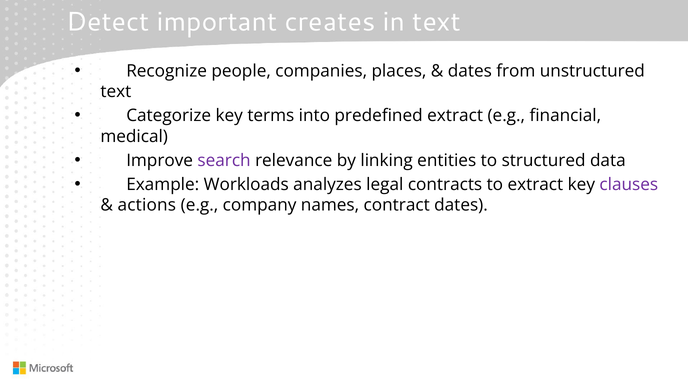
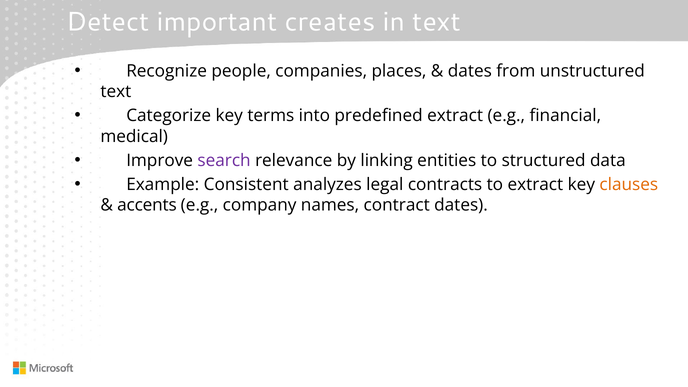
Workloads: Workloads -> Consistent
clauses colour: purple -> orange
actions: actions -> accents
